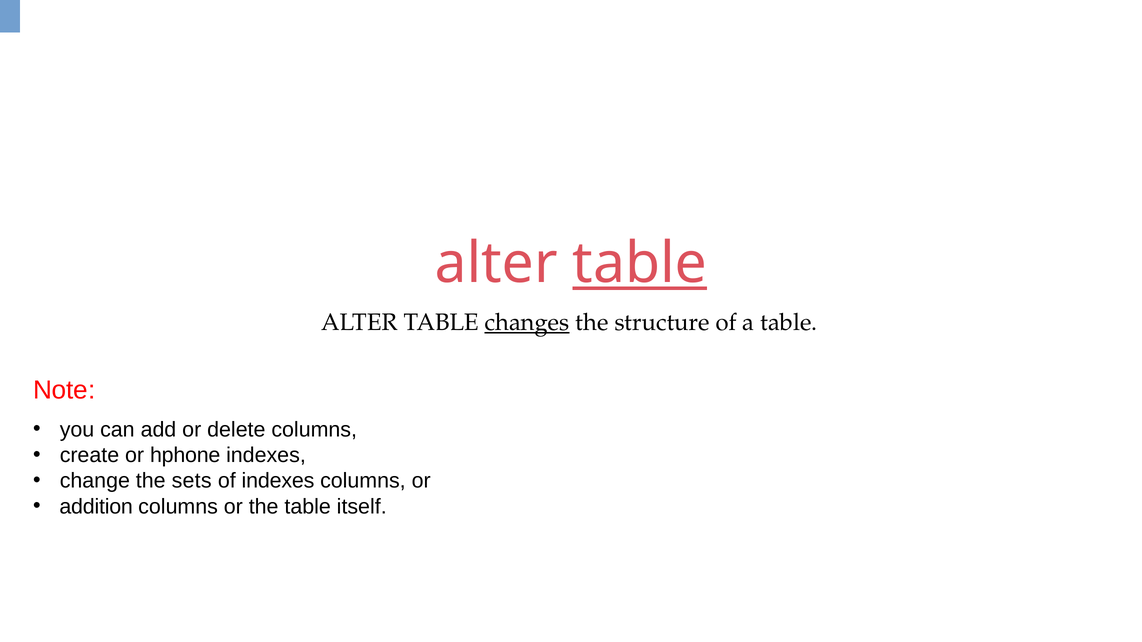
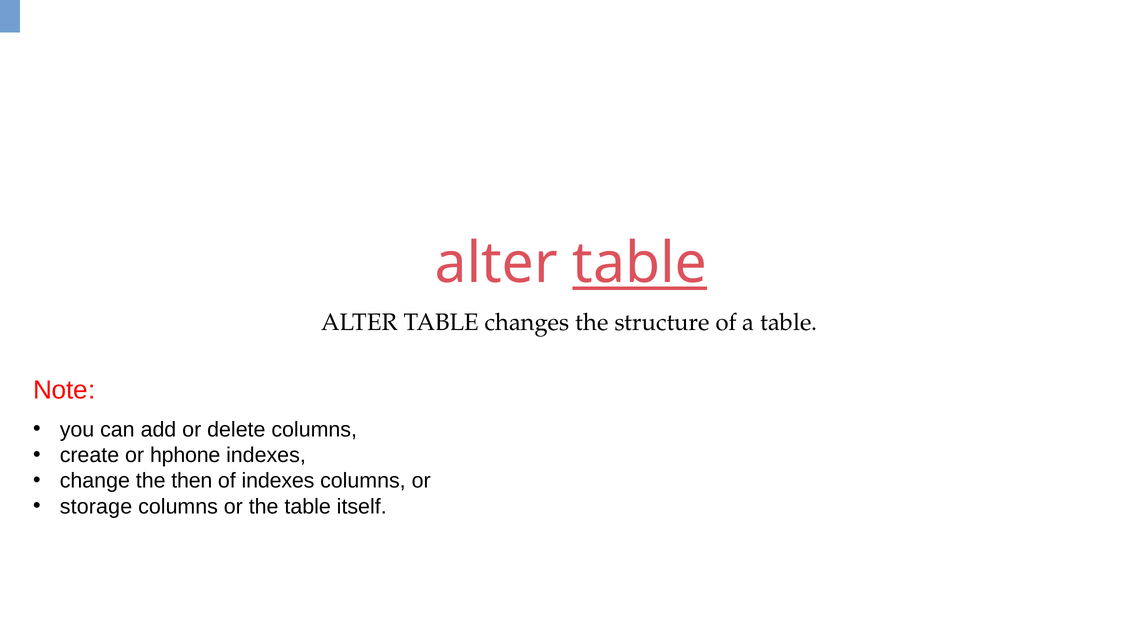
changes underline: present -> none
sets: sets -> then
addition: addition -> storage
